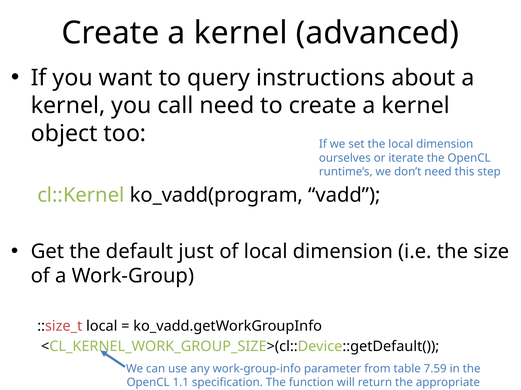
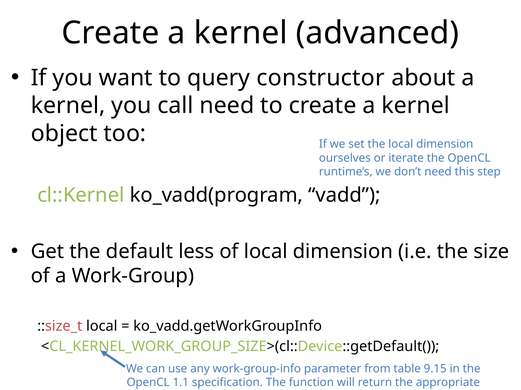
instructions: instructions -> constructor
just: just -> less
7.59: 7.59 -> 9.15
